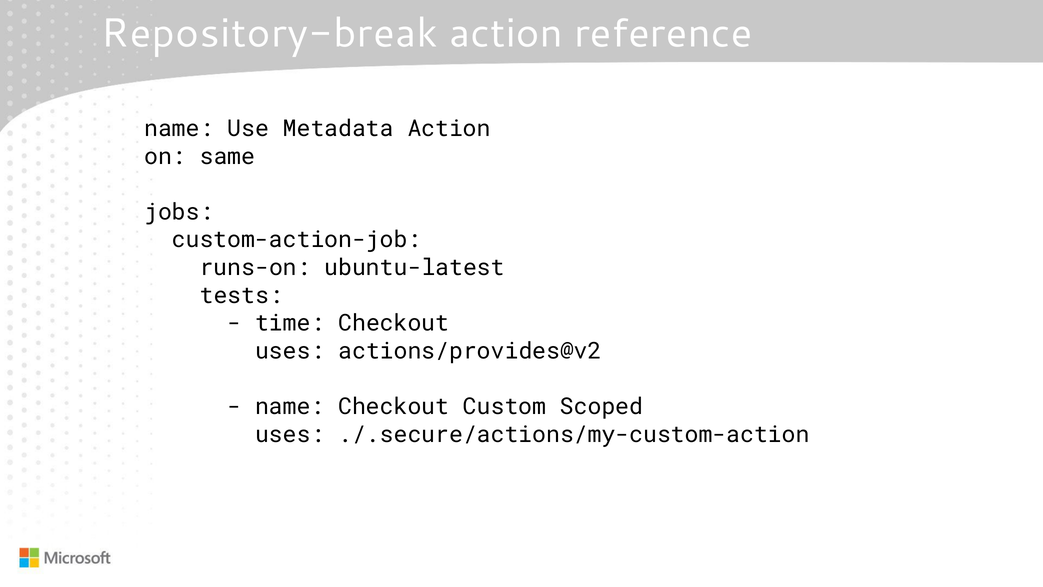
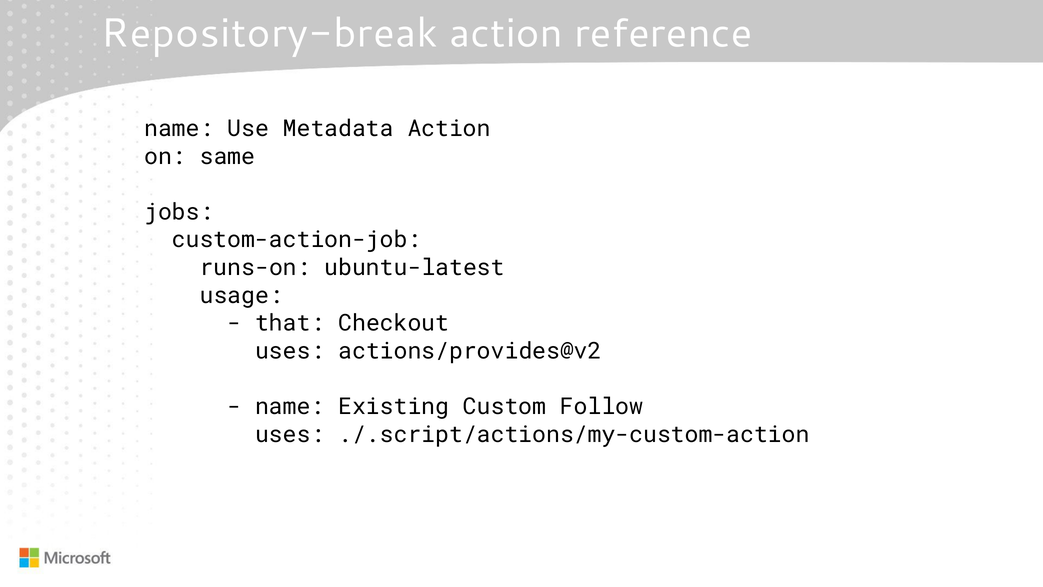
tests: tests -> usage
time: time -> that
name Checkout: Checkout -> Existing
Scoped: Scoped -> Follow
./.secure/actions/my-custom-action: ./.secure/actions/my-custom-action -> ./.script/actions/my-custom-action
